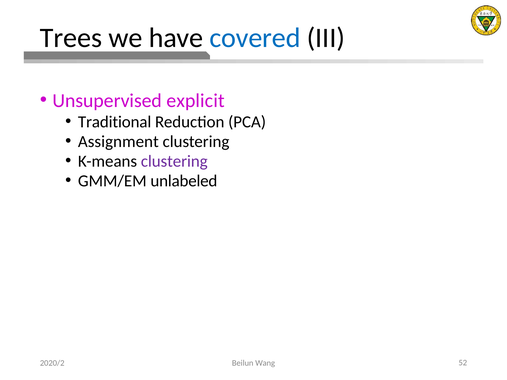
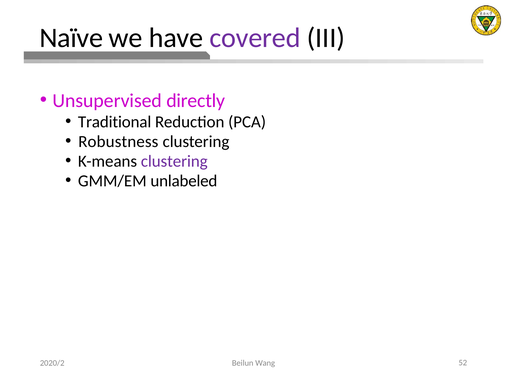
Trees: Trees -> Naïve
covered colour: blue -> purple
explicit: explicit -> directly
Assignment: Assignment -> Robustness
